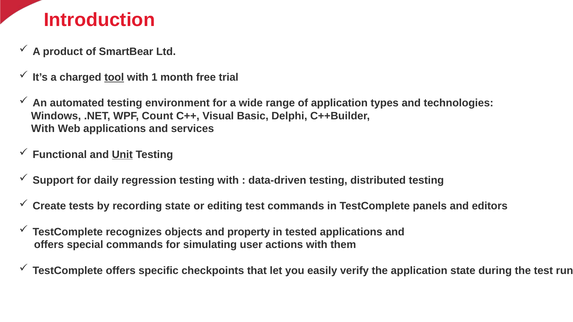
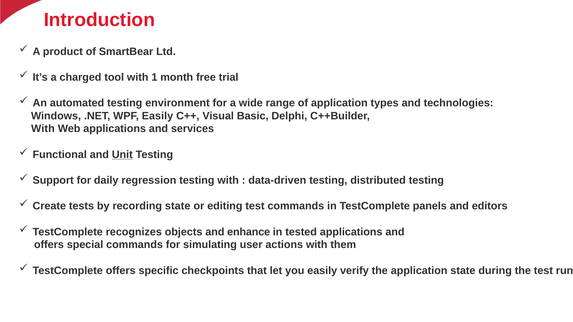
tool underline: present -> none
WPF Count: Count -> Easily
property: property -> enhance
